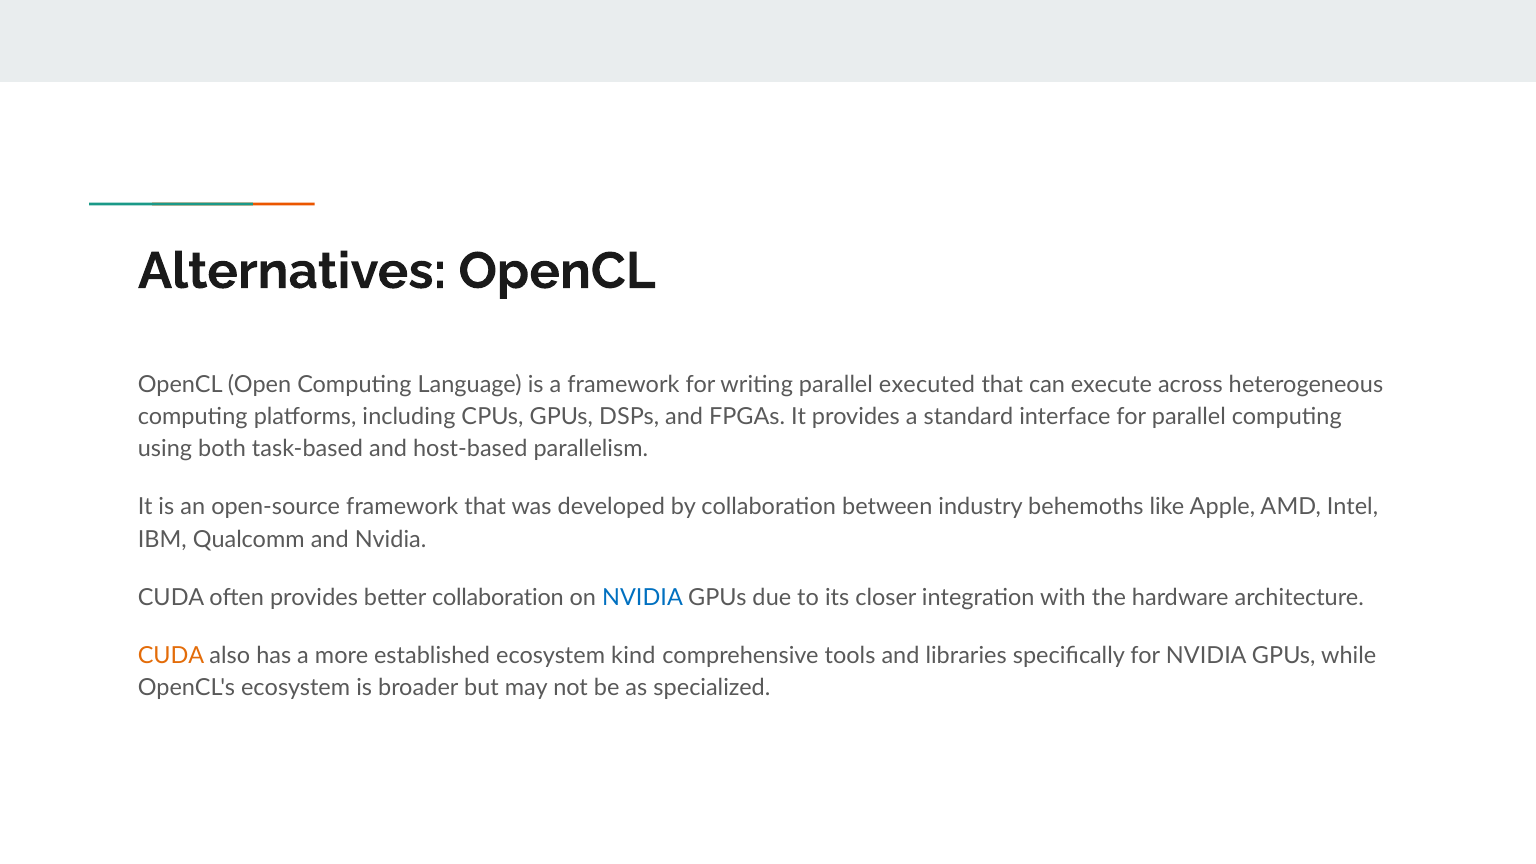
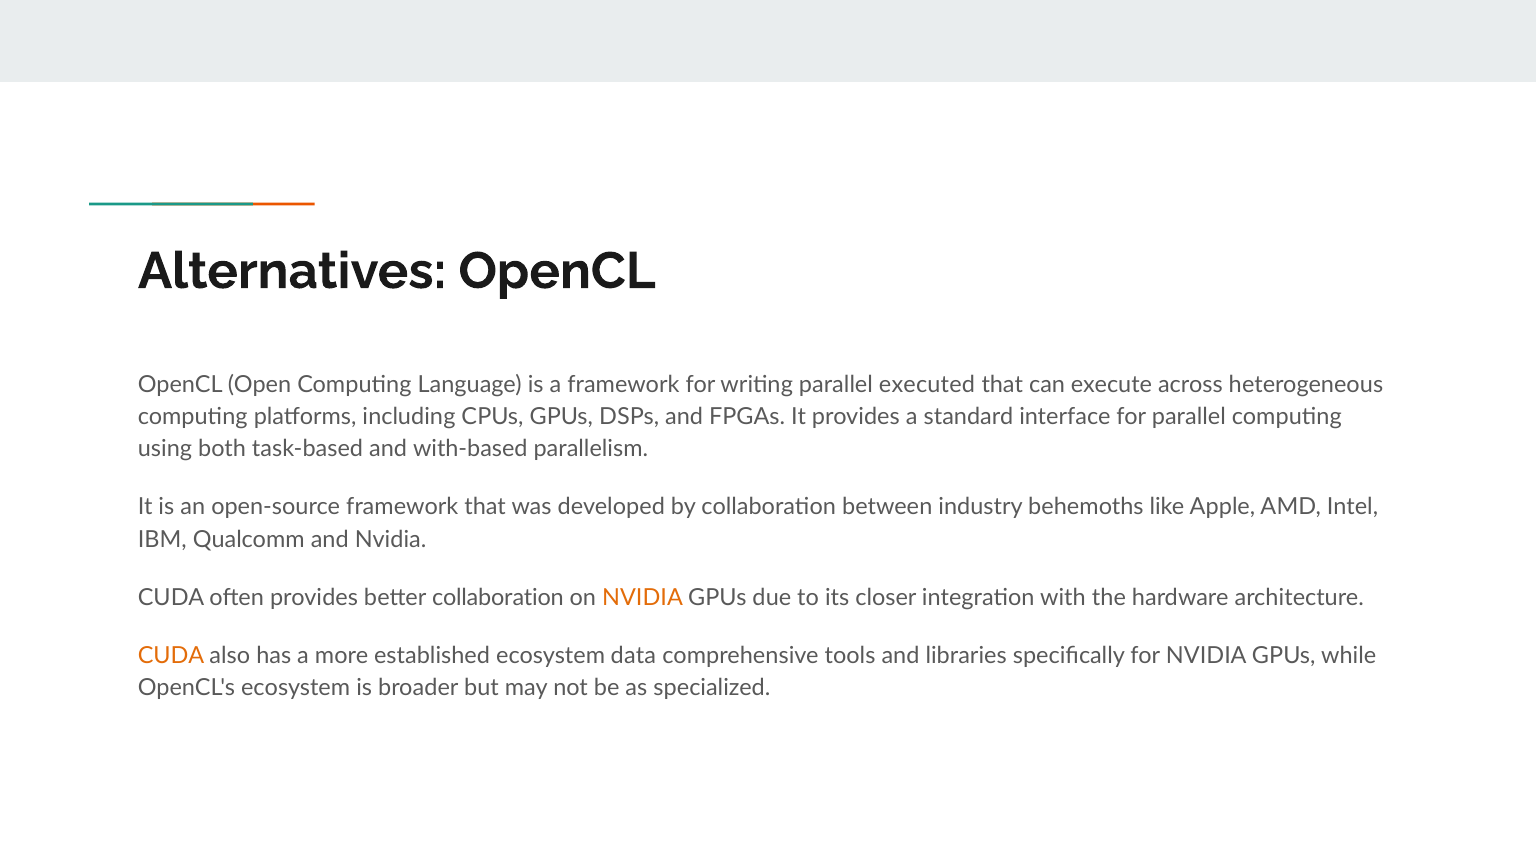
host-based: host-based -> with-based
NVIDIA at (643, 597) colour: blue -> orange
kind: kind -> data
